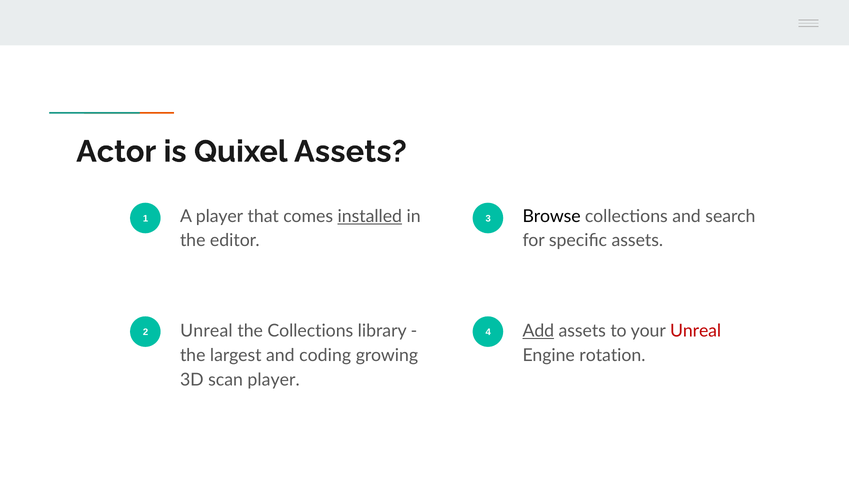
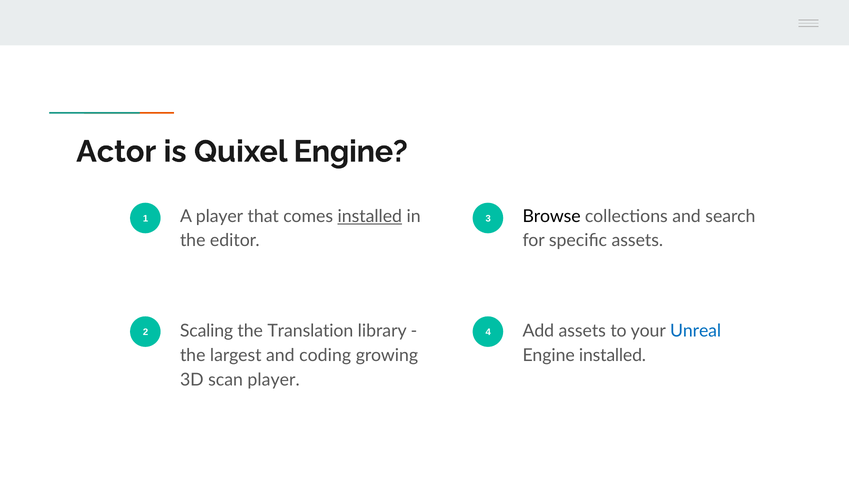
Quixel Assets: Assets -> Engine
2 Unreal: Unreal -> Scaling
the Collections: Collections -> Translation
Add underline: present -> none
Unreal at (696, 331) colour: red -> blue
Engine rotation: rotation -> installed
